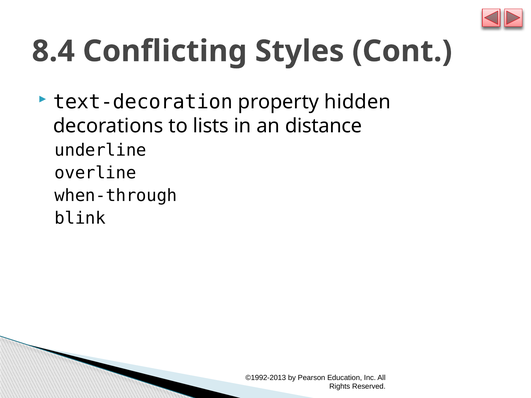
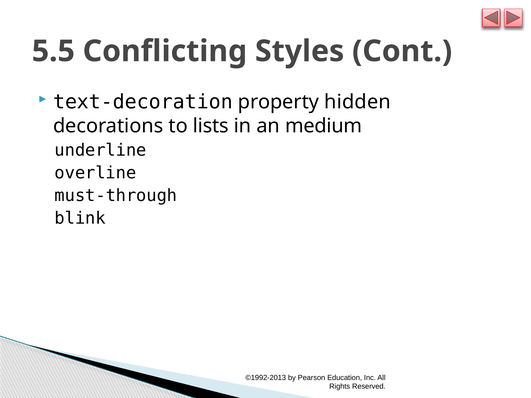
8.4: 8.4 -> 5.5
distance: distance -> medium
when-through: when-through -> must-through
